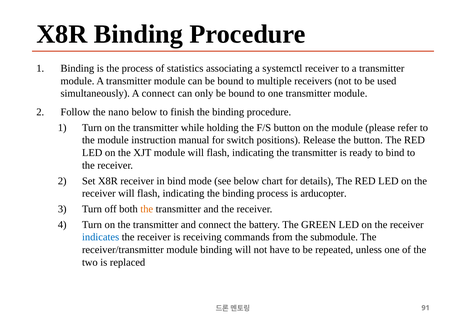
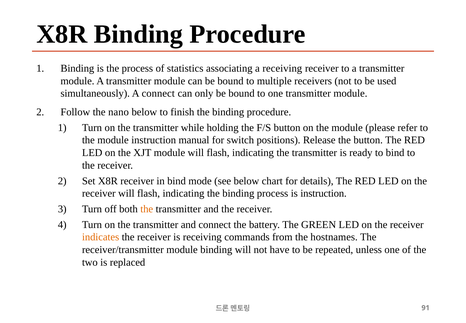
a systemctl: systemctl -> receiving
is arducopter: arducopter -> instruction
indicates colour: blue -> orange
submodule: submodule -> hostnames
